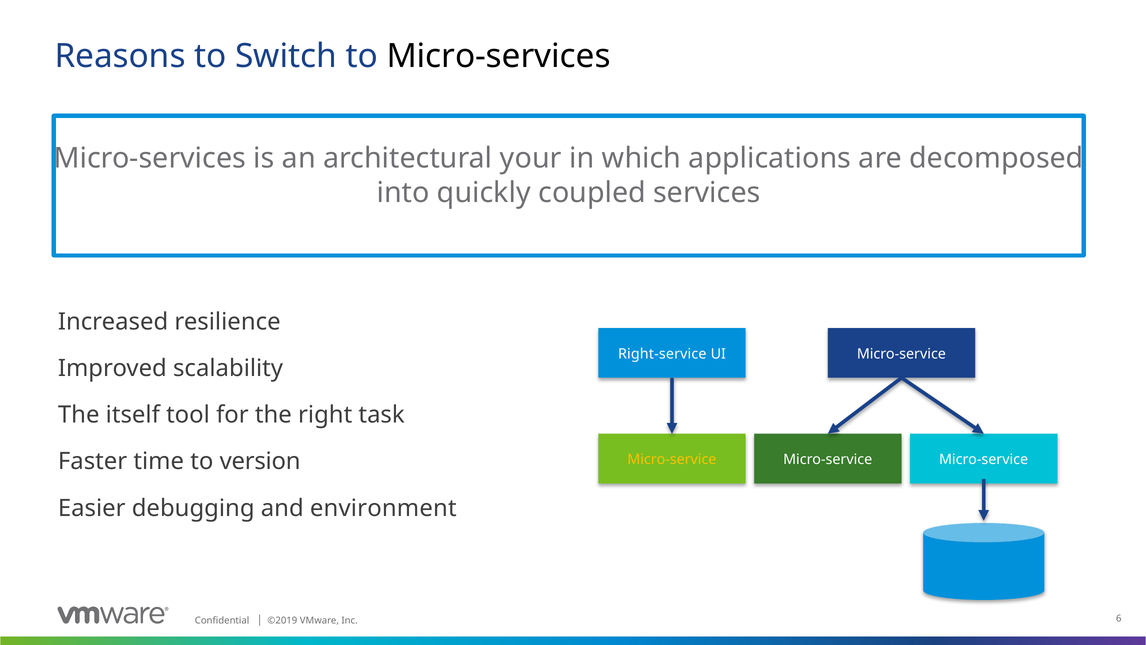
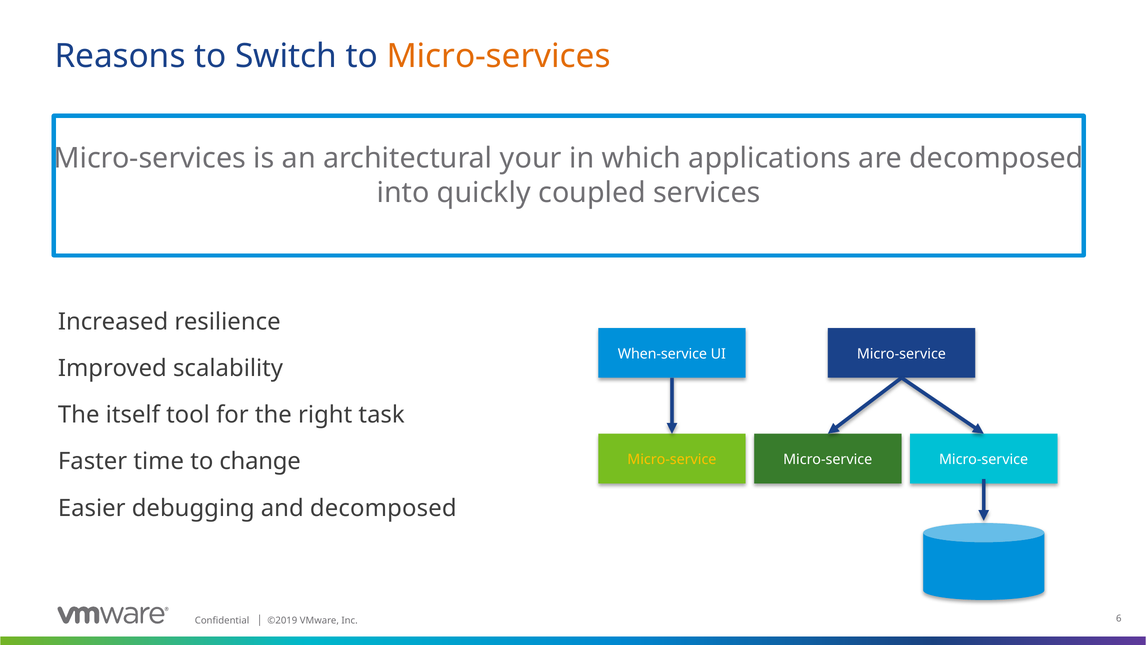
Micro-services at (499, 56) colour: black -> orange
Right-service: Right-service -> When-service
version: version -> change
and environment: environment -> decomposed
